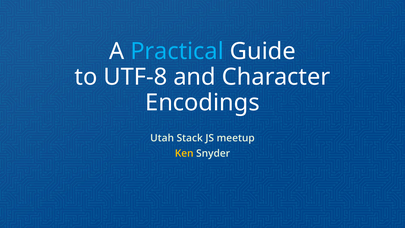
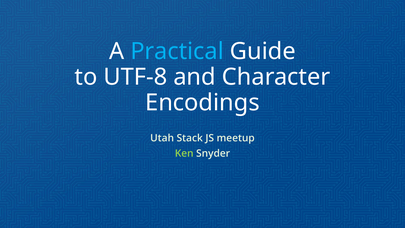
Ken colour: yellow -> light green
